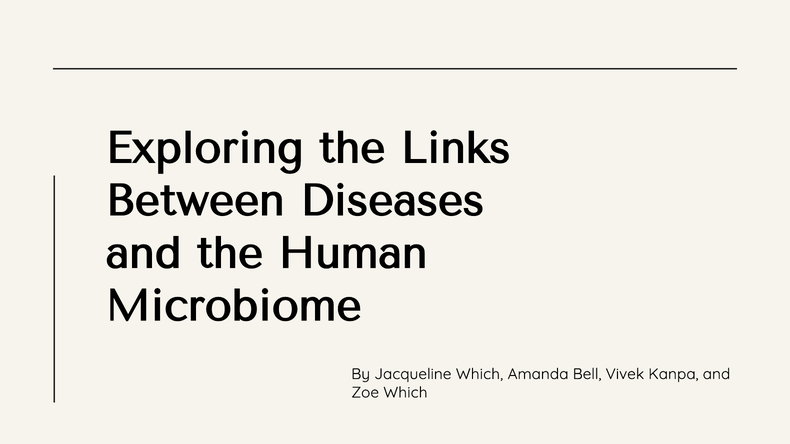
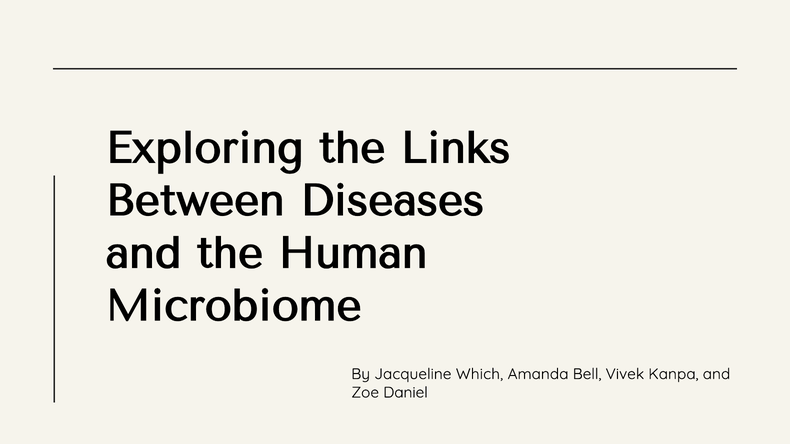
Zoe Which: Which -> Daniel
